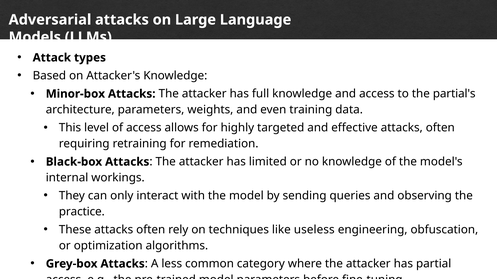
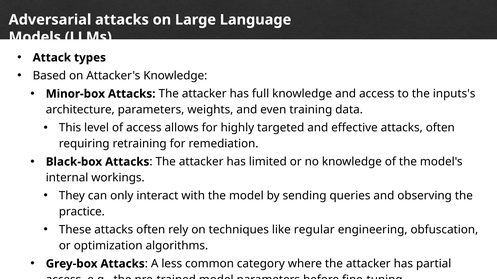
partial's: partial's -> inputs's
useless: useless -> regular
